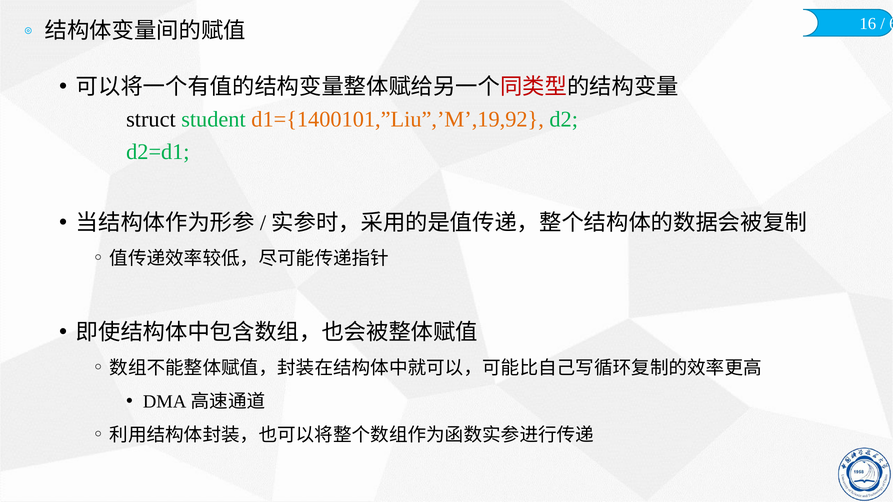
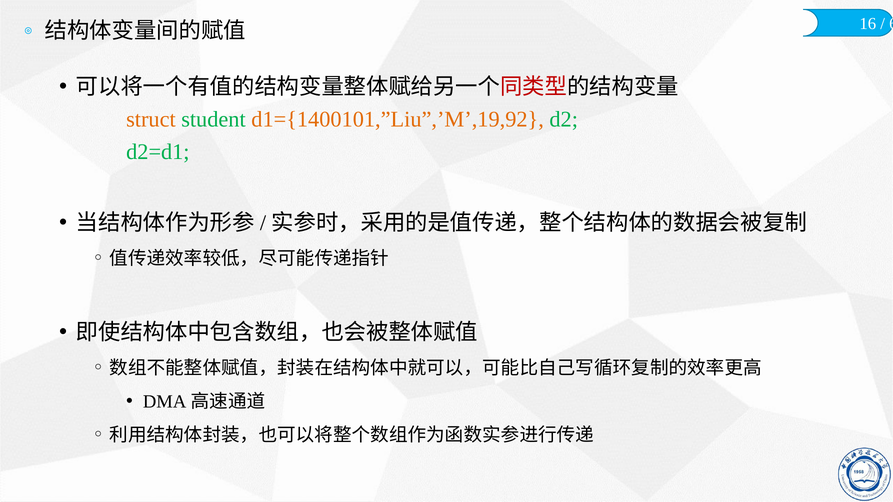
struct colour: black -> orange
